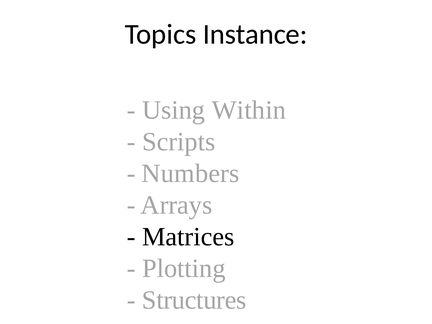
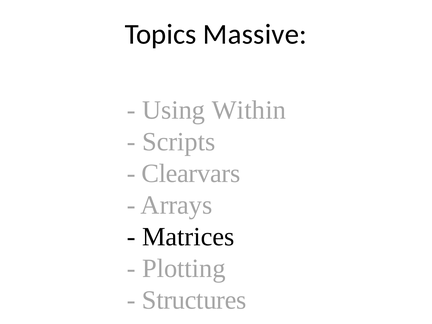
Instance: Instance -> Massive
Numbers: Numbers -> Clearvars
